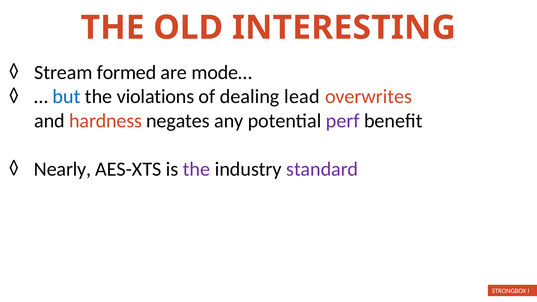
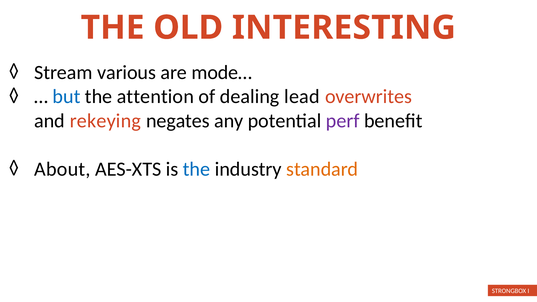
formed: formed -> various
violations: violations -> attention
hardness: hardness -> rekeying
Nearly: Nearly -> About
the at (197, 169) colour: purple -> blue
standard colour: purple -> orange
